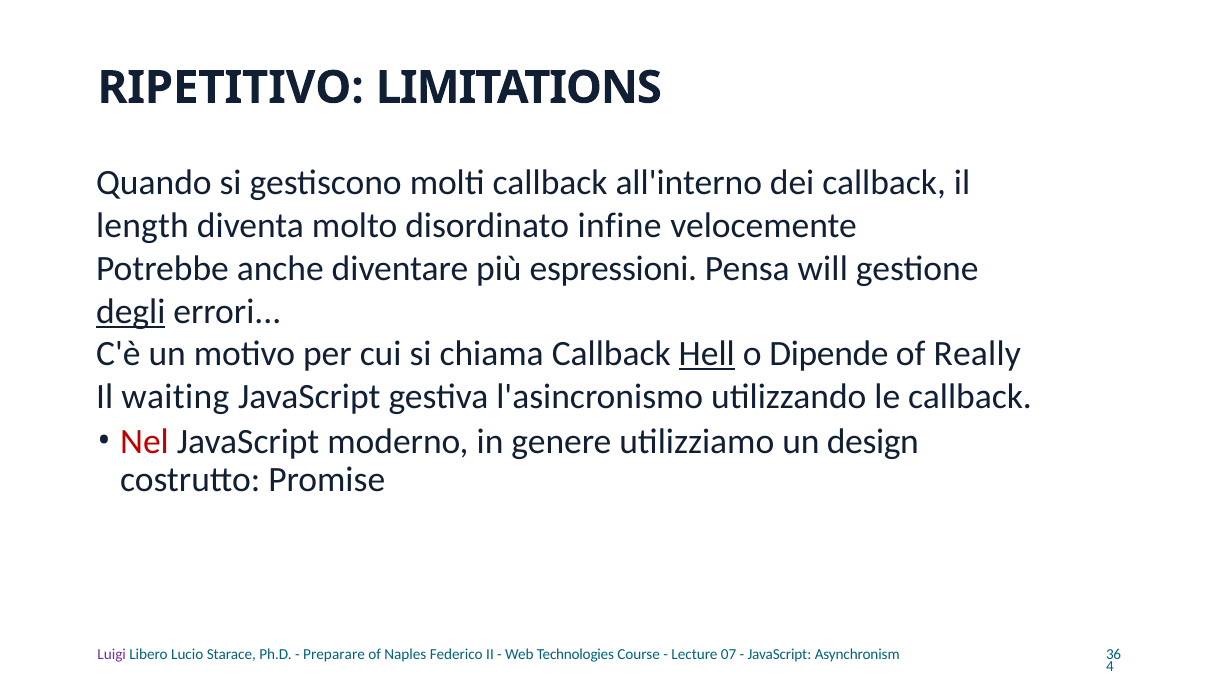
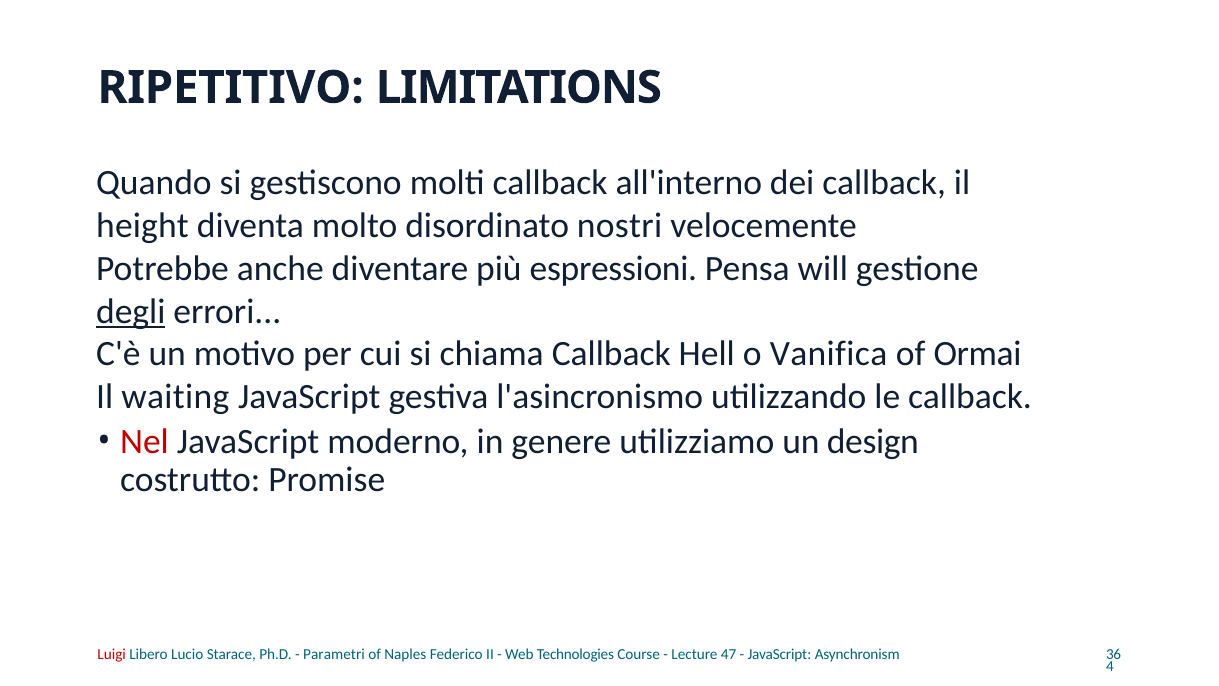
length: length -> height
infine: infine -> nostri
Hell underline: present -> none
Dipende: Dipende -> Vanifica
Really: Really -> Ormai
Luigi colour: purple -> red
Preparare: Preparare -> Parametri
07: 07 -> 47
